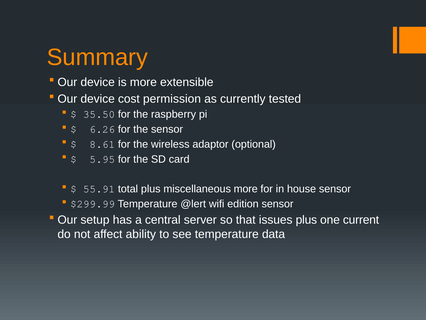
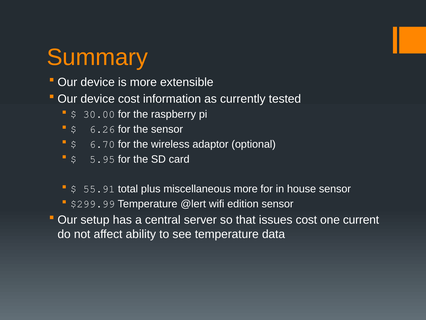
permission: permission -> information
35.50: 35.50 -> 30.00
8.61: 8.61 -> 6.70
issues plus: plus -> cost
